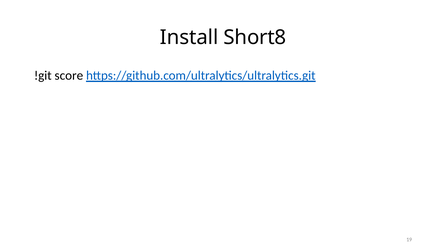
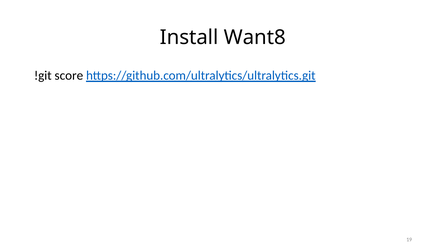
Short8: Short8 -> Want8
